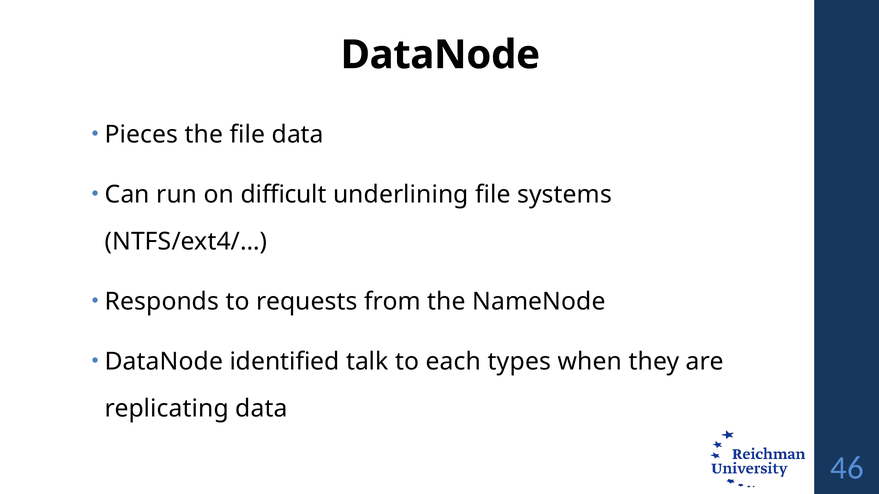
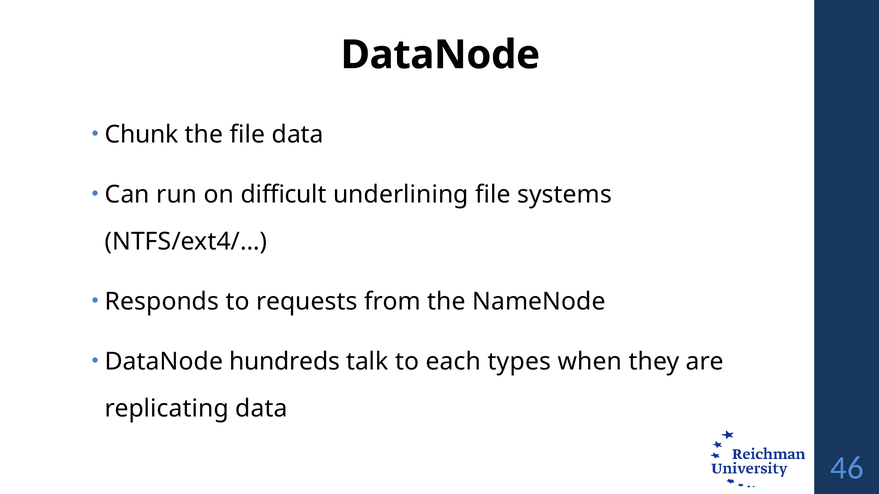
Pieces: Pieces -> Chunk
identified: identified -> hundreds
